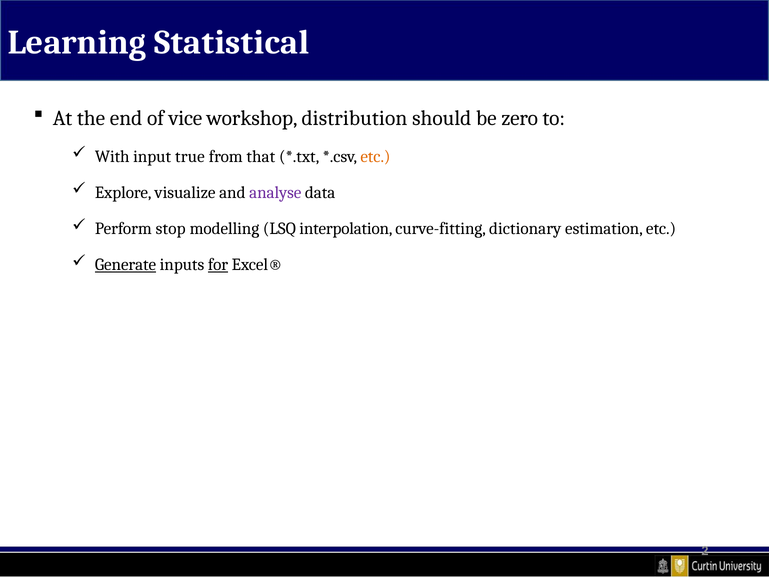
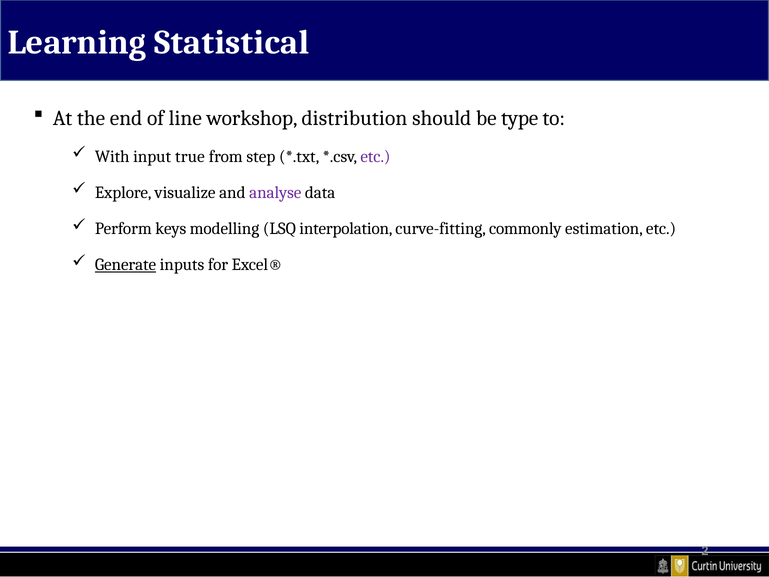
vice: vice -> line
zero: zero -> type
that: that -> step
etc at (375, 156) colour: orange -> purple
stop: stop -> keys
dictionary: dictionary -> commonly
for underline: present -> none
